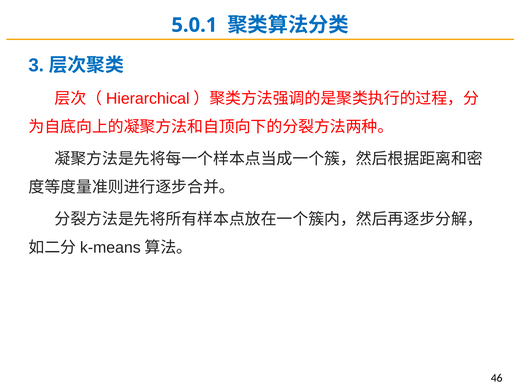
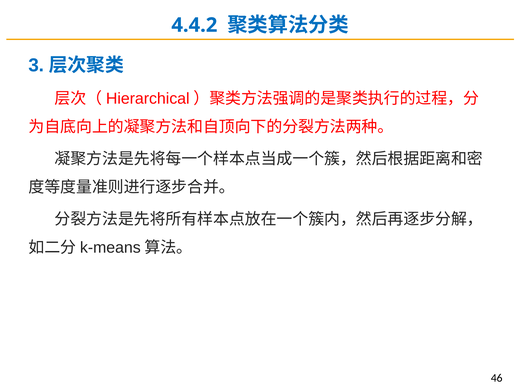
5.0.1: 5.0.1 -> 4.4.2
